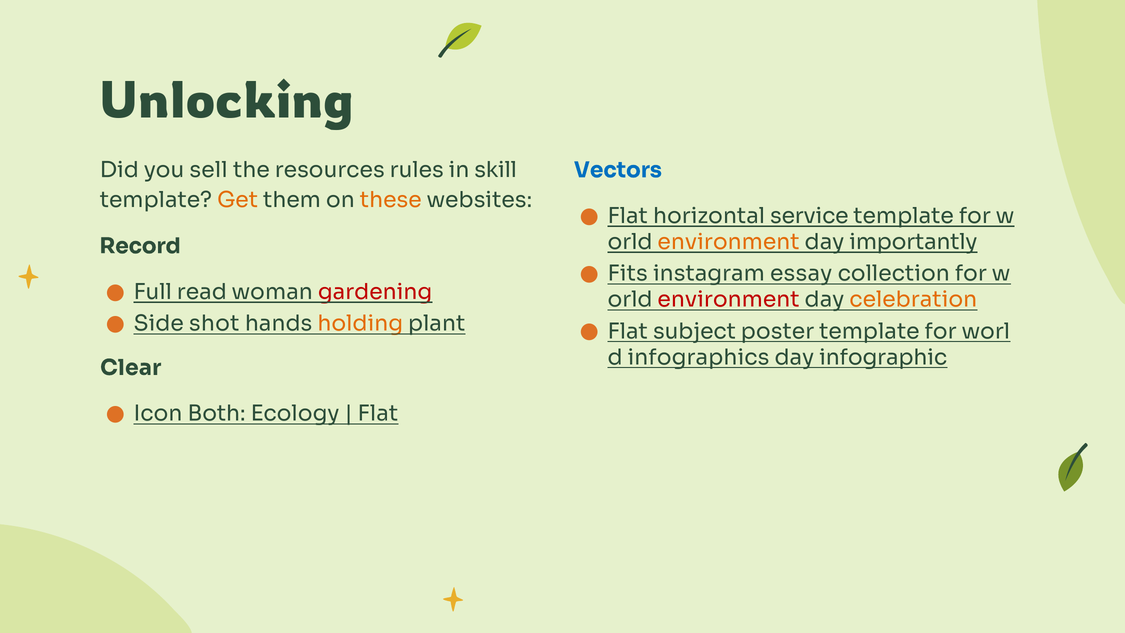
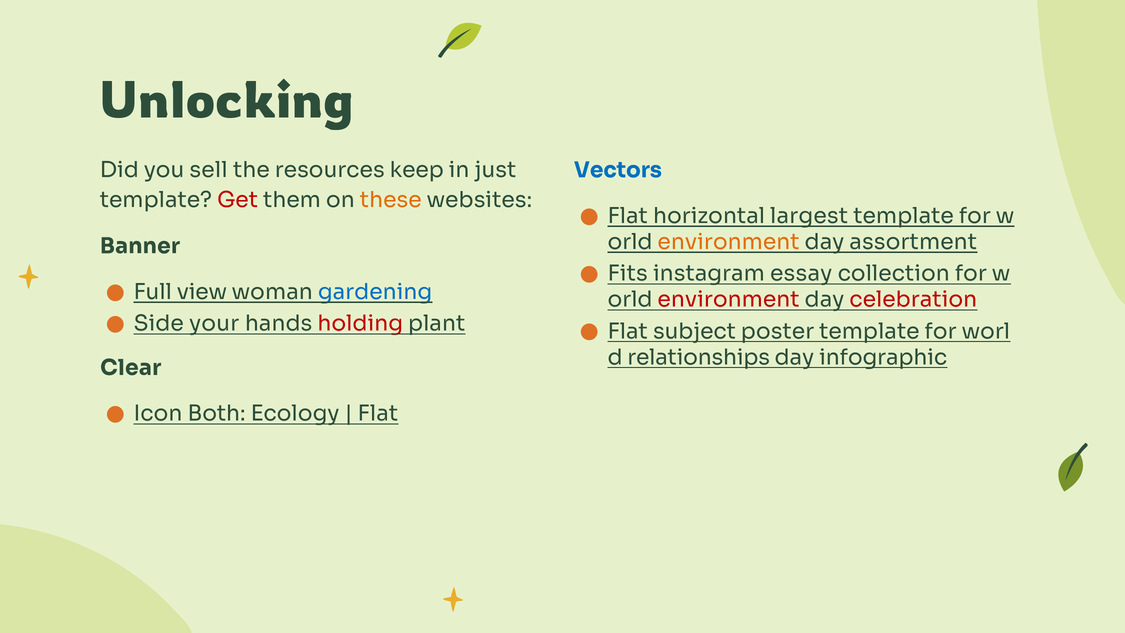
rules: rules -> keep
skill: skill -> just
Get colour: orange -> red
service: service -> largest
importantly: importantly -> assortment
Record: Record -> Banner
read: read -> view
gardening colour: red -> blue
celebration colour: orange -> red
shot: shot -> your
holding colour: orange -> red
infographics: infographics -> relationships
